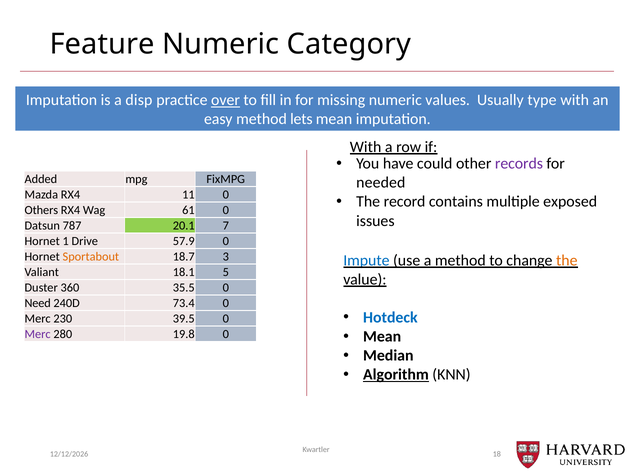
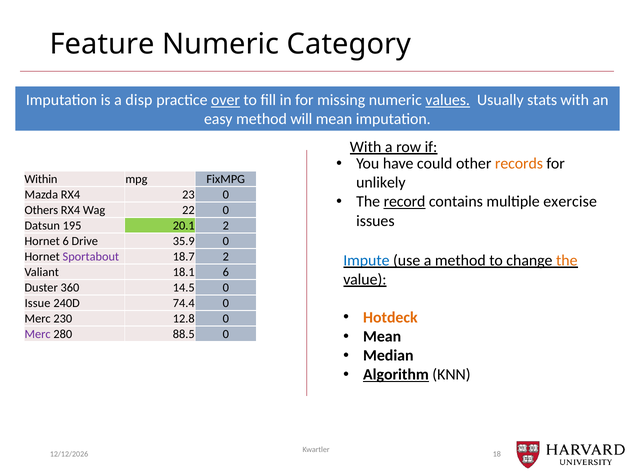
values underline: none -> present
type: type -> stats
lets: lets -> will
records colour: purple -> orange
Added: Added -> Within
needed: needed -> unlikely
11: 11 -> 23
record underline: none -> present
exposed: exposed -> exercise
61: 61 -> 22
787: 787 -> 195
20.1 7: 7 -> 2
Hornet 1: 1 -> 6
57.9: 57.9 -> 35.9
Sportabout colour: orange -> purple
18.7 3: 3 -> 2
18.1 5: 5 -> 6
35.5: 35.5 -> 14.5
Need: Need -> Issue
73.4: 73.4 -> 74.4
Hotdeck colour: blue -> orange
39.5: 39.5 -> 12.8
19.8: 19.8 -> 88.5
